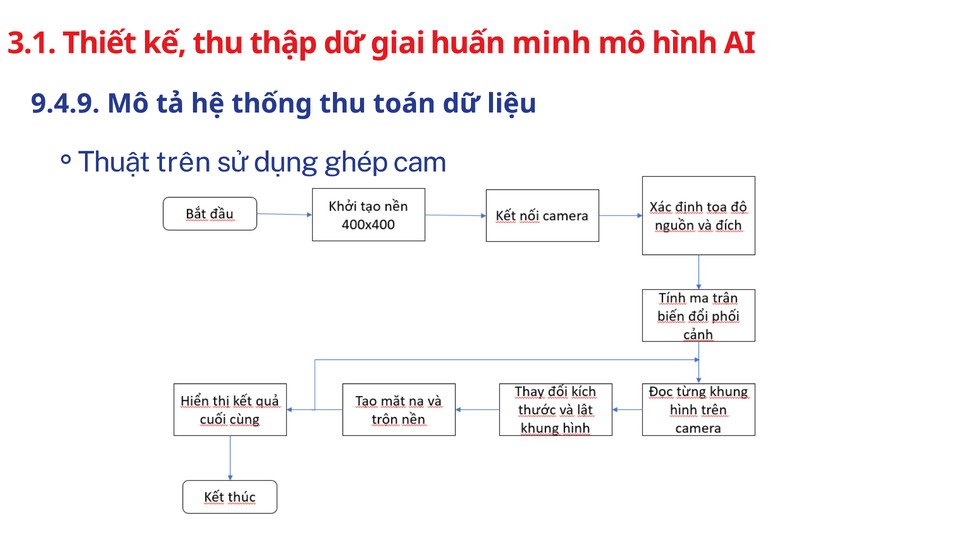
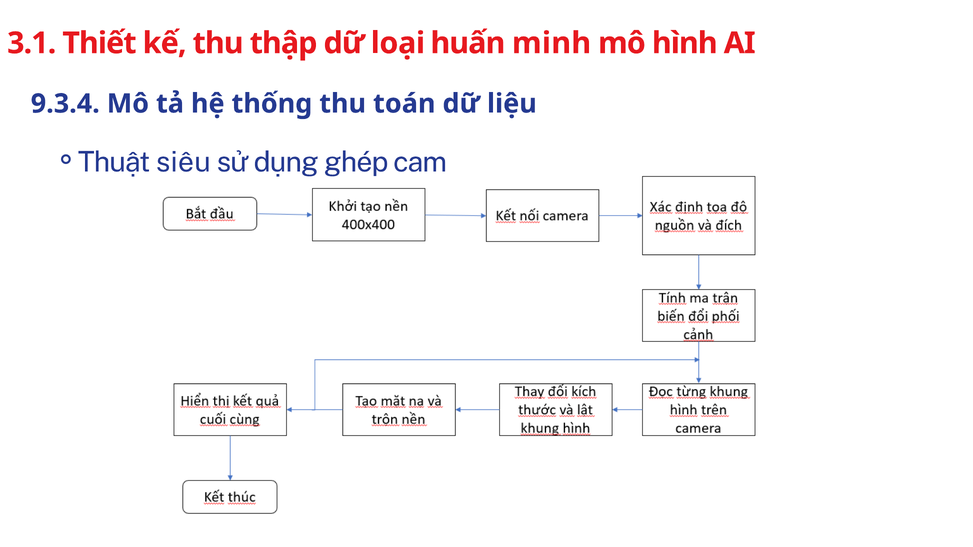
giai: giai -> loại
9.4.9: 9.4.9 -> 9.3.4
trên: trên -> siêu
